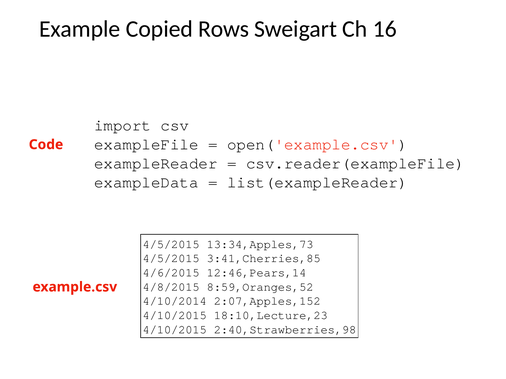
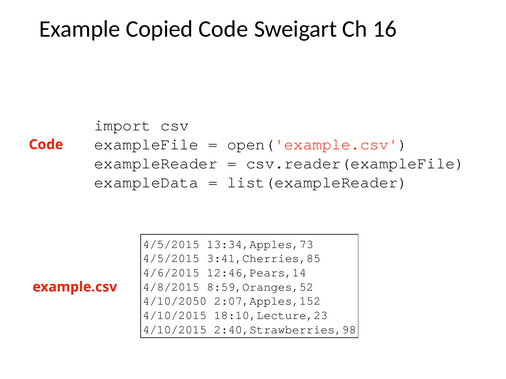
Copied Rows: Rows -> Code
4/10/2014: 4/10/2014 -> 4/10/2050
